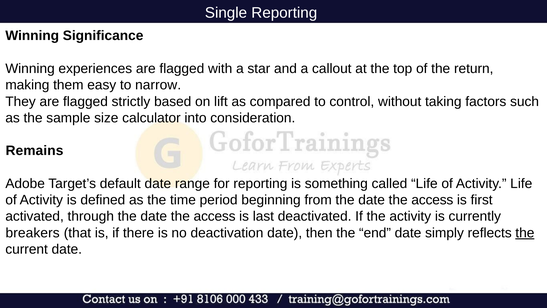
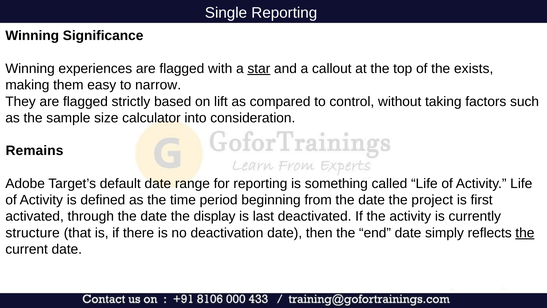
star underline: none -> present
return: return -> exists
access at (432, 200): access -> project
access at (215, 216): access -> display
breakers: breakers -> structure
